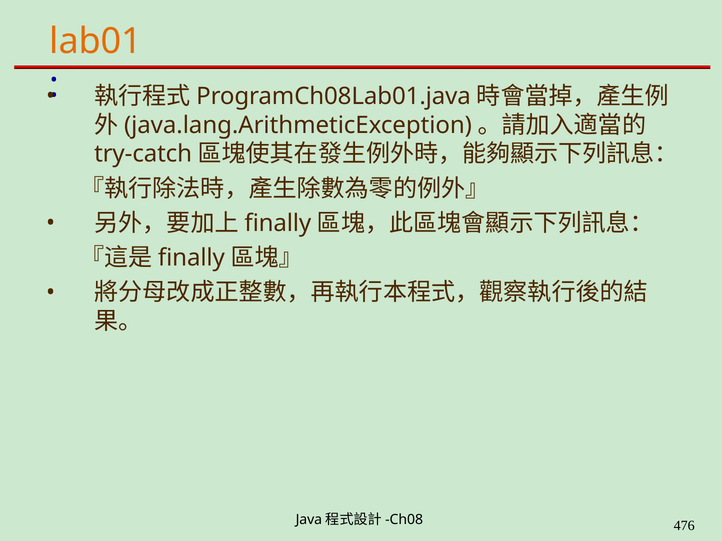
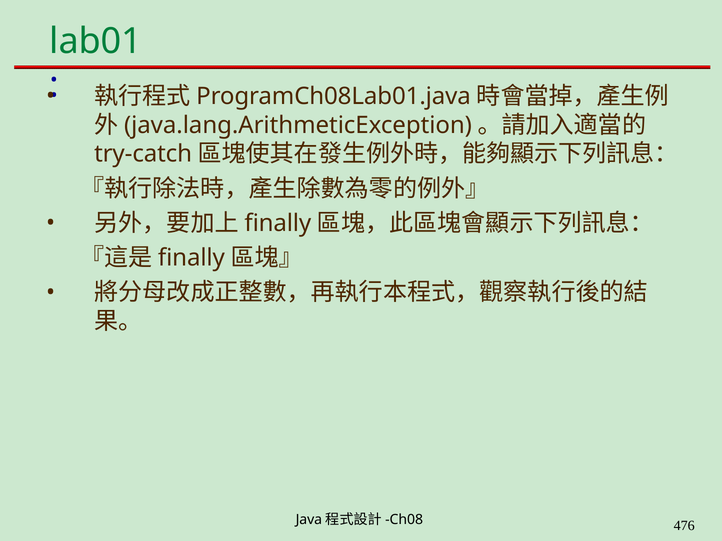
lab01 colour: orange -> green
